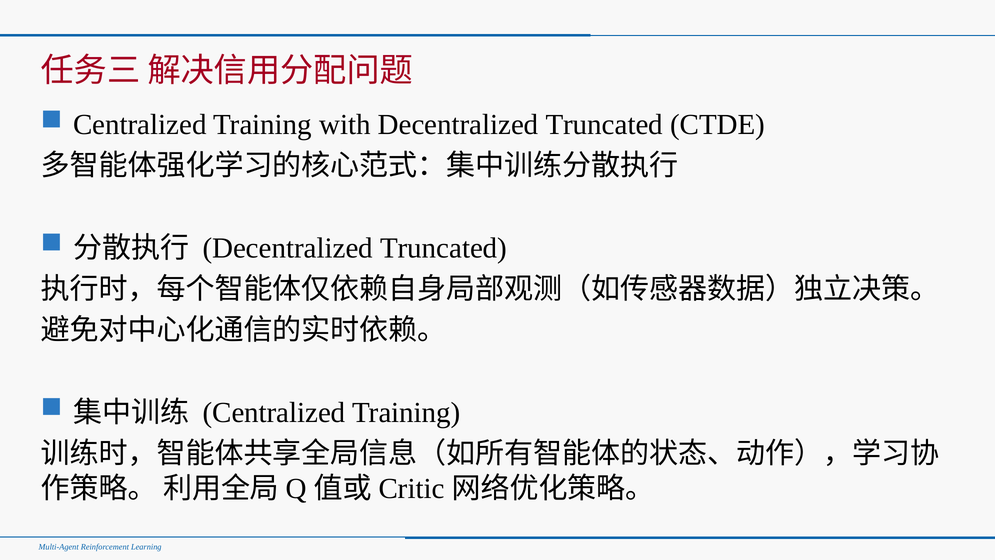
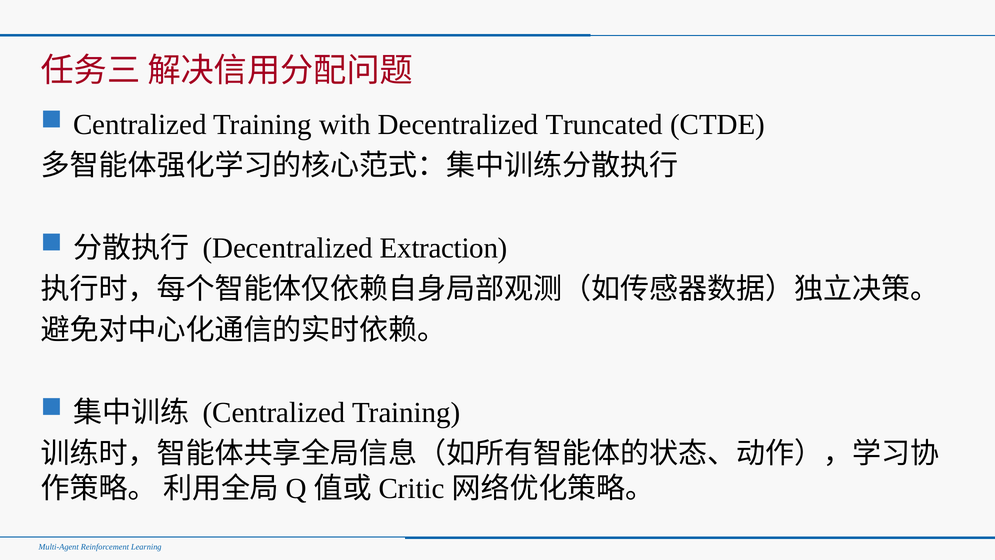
Truncated at (444, 248): Truncated -> Extraction
